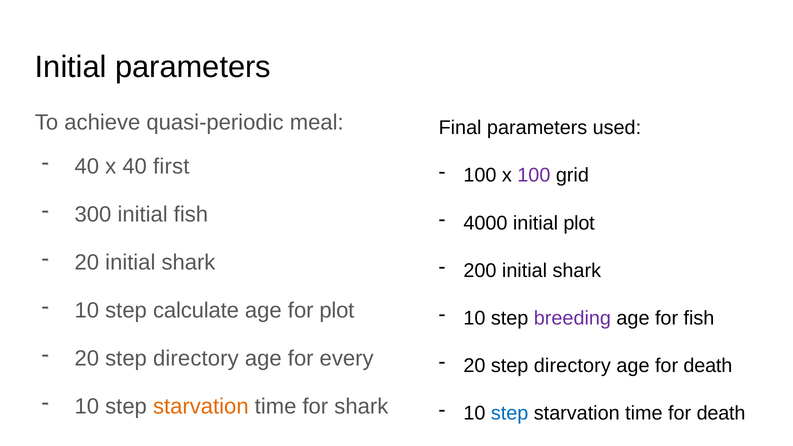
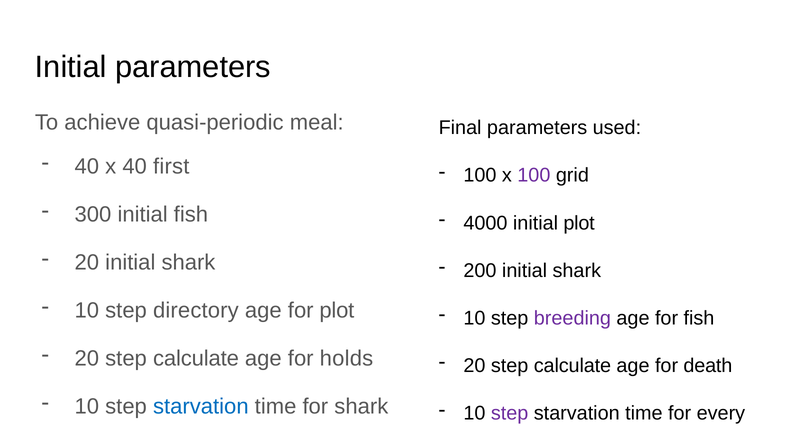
calculate: calculate -> directory
directory at (196, 359): directory -> calculate
every: every -> holds
directory at (572, 366): directory -> calculate
starvation at (201, 407) colour: orange -> blue
step at (510, 413) colour: blue -> purple
time for death: death -> every
